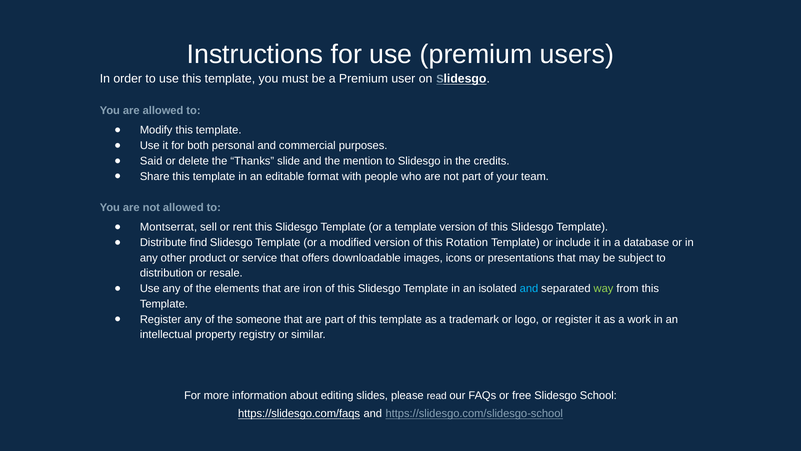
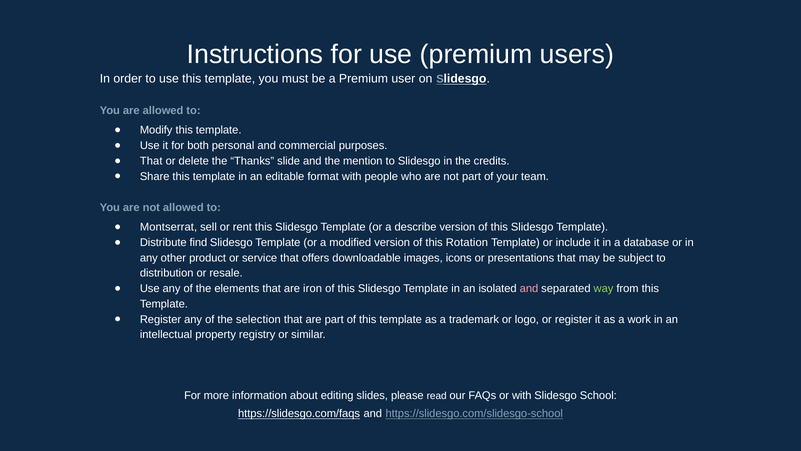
Said at (151, 161): Said -> That
a template: template -> describe
and at (529, 288) colour: light blue -> pink
someone: someone -> selection
or free: free -> with
